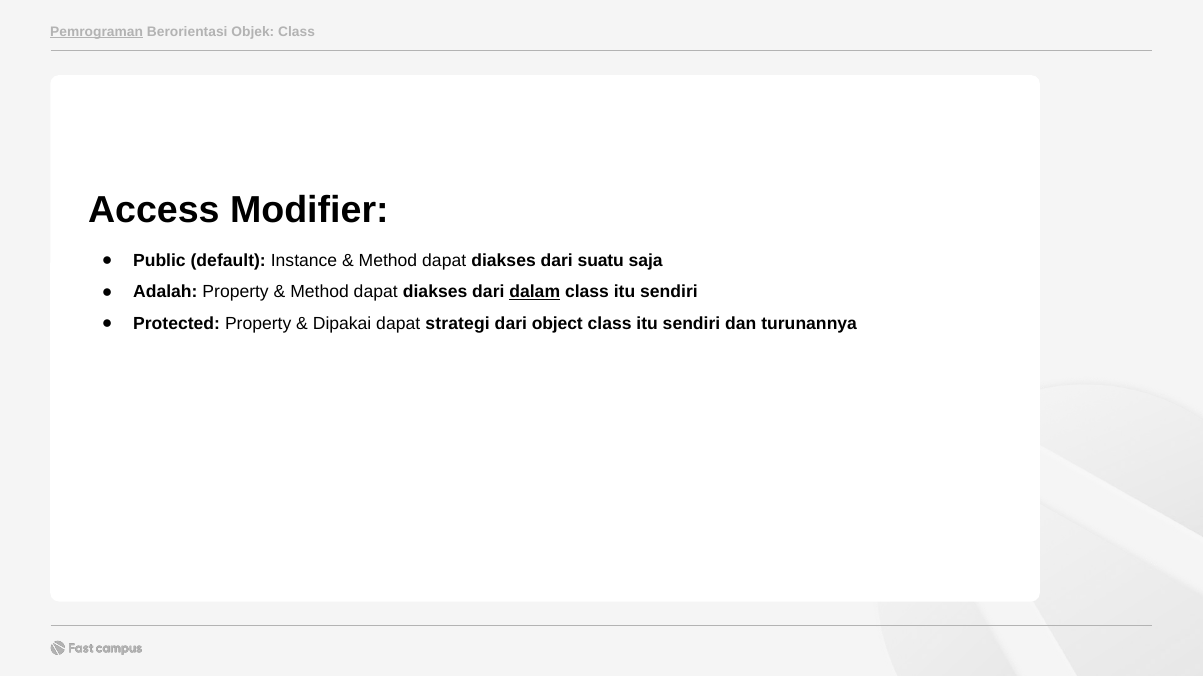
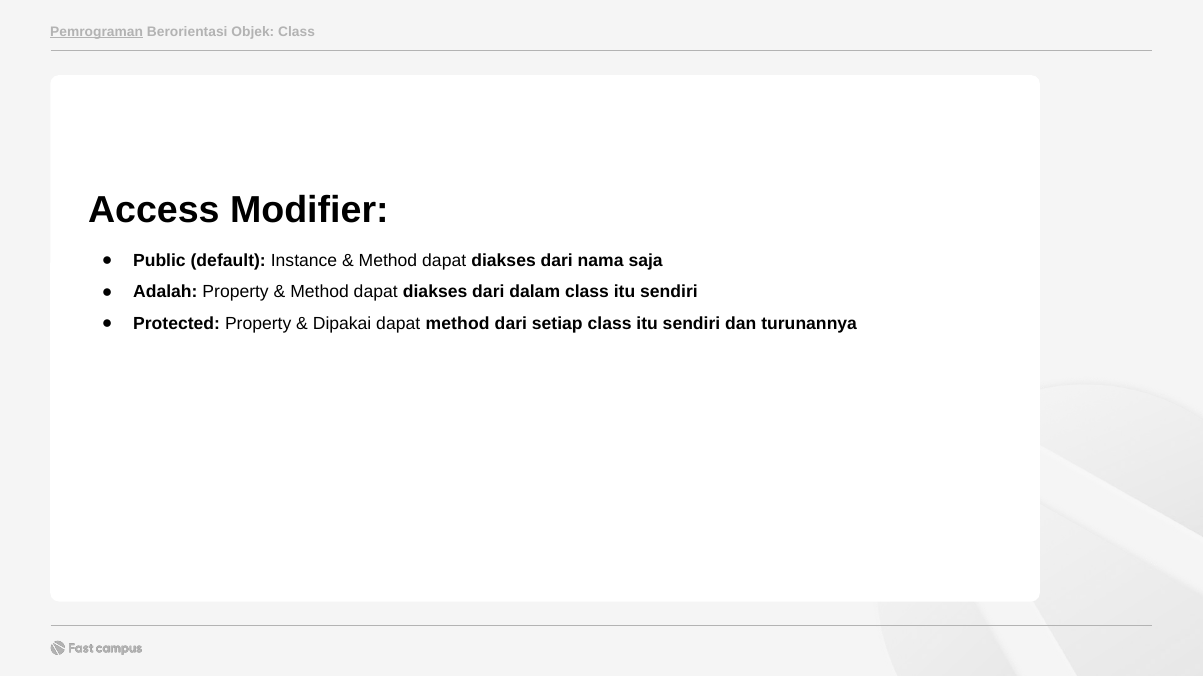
suatu: suatu -> nama
dalam underline: present -> none
dapat strategi: strategi -> method
object: object -> setiap
